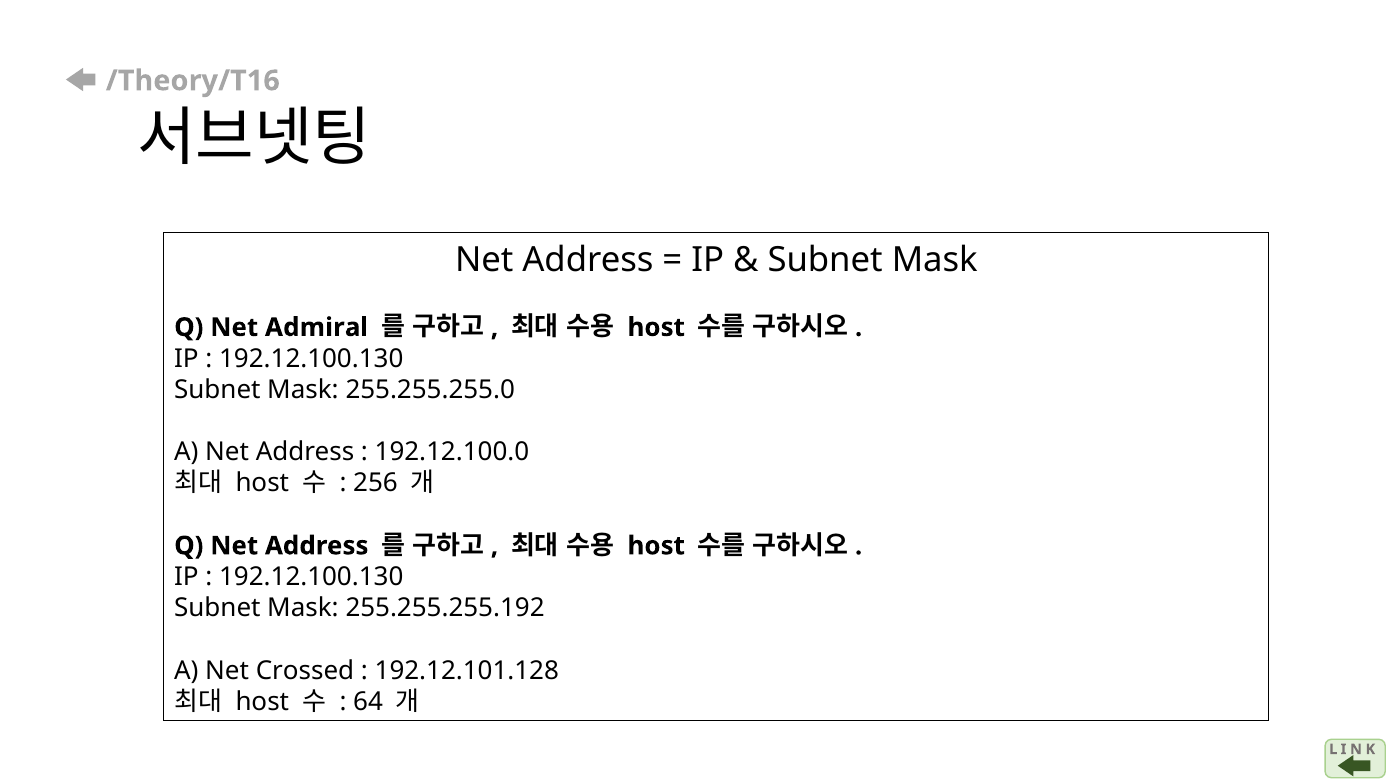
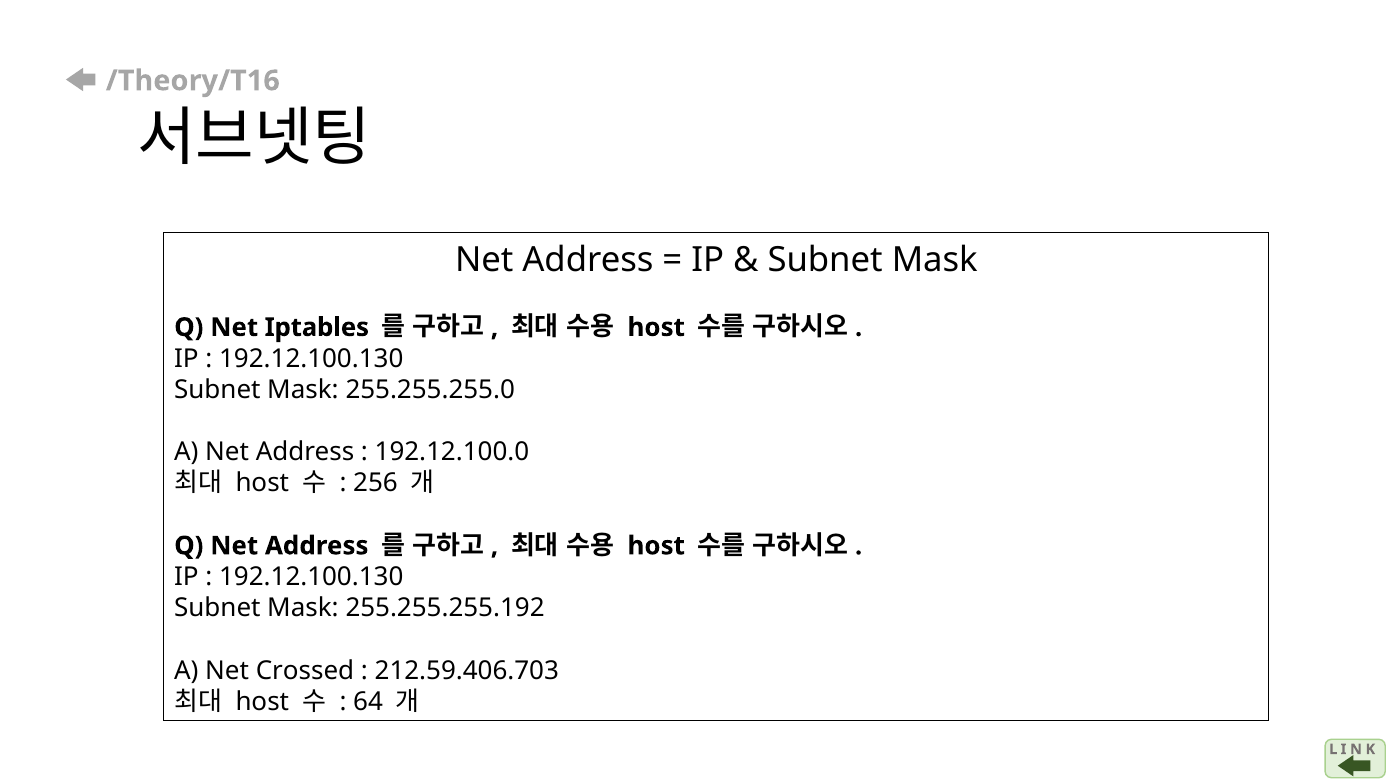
Admiral: Admiral -> Iptables
192.12.101.128: 192.12.101.128 -> 212.59.406.703
